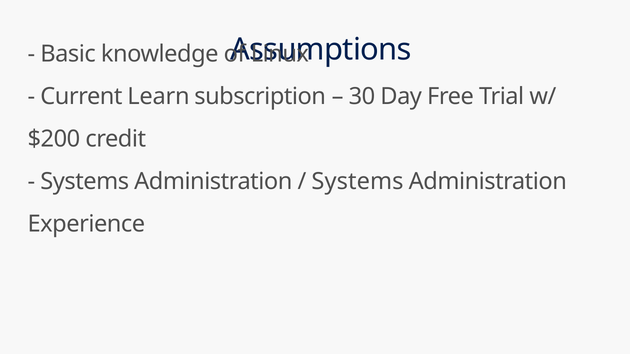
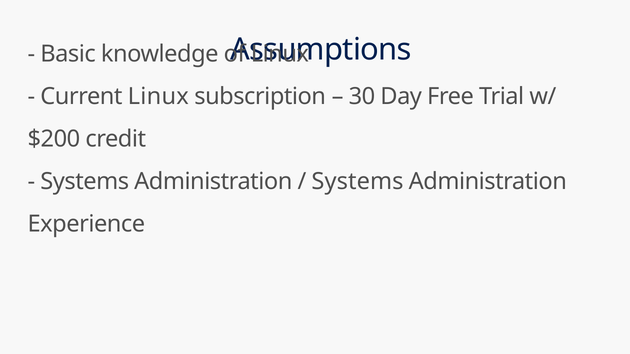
Current Learn: Learn -> Linux
